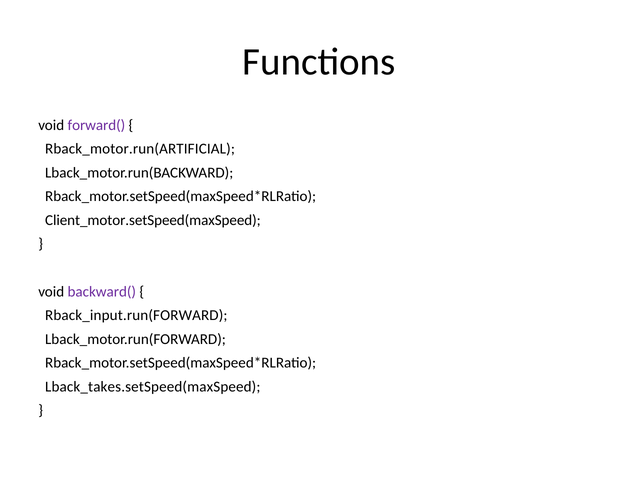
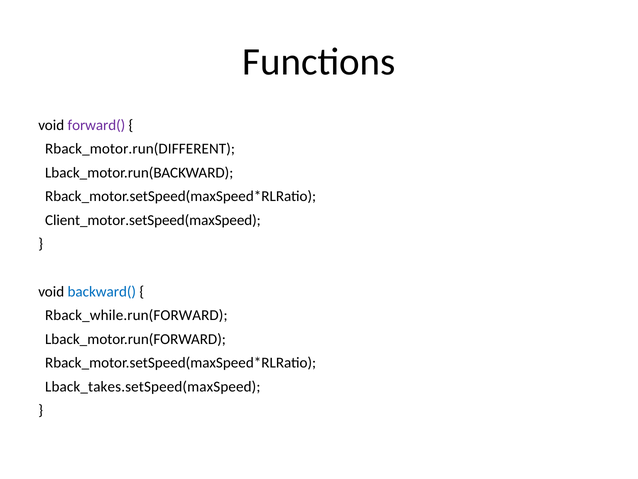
Rback_motor.run(ARTIFICIAL: Rback_motor.run(ARTIFICIAL -> Rback_motor.run(DIFFERENT
backward( colour: purple -> blue
Rback_input.run(FORWARD: Rback_input.run(FORWARD -> Rback_while.run(FORWARD
